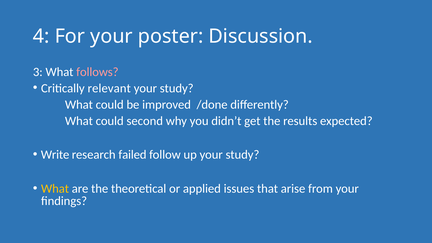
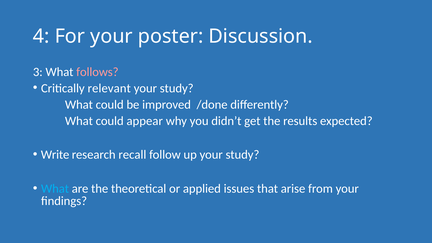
second: second -> appear
failed: failed -> recall
What at (55, 189) colour: yellow -> light blue
